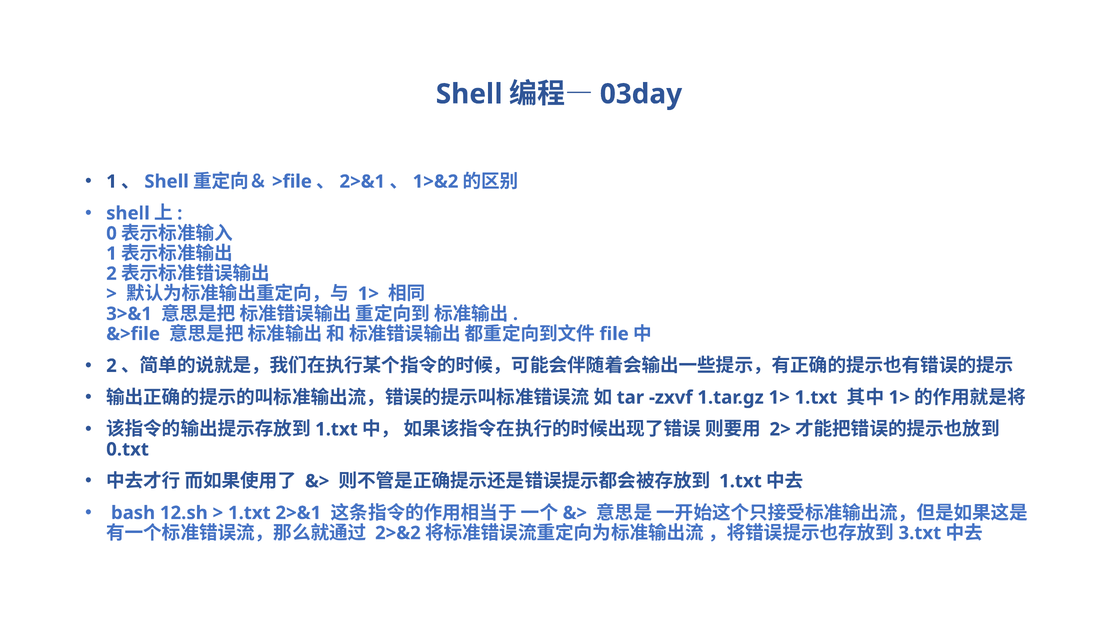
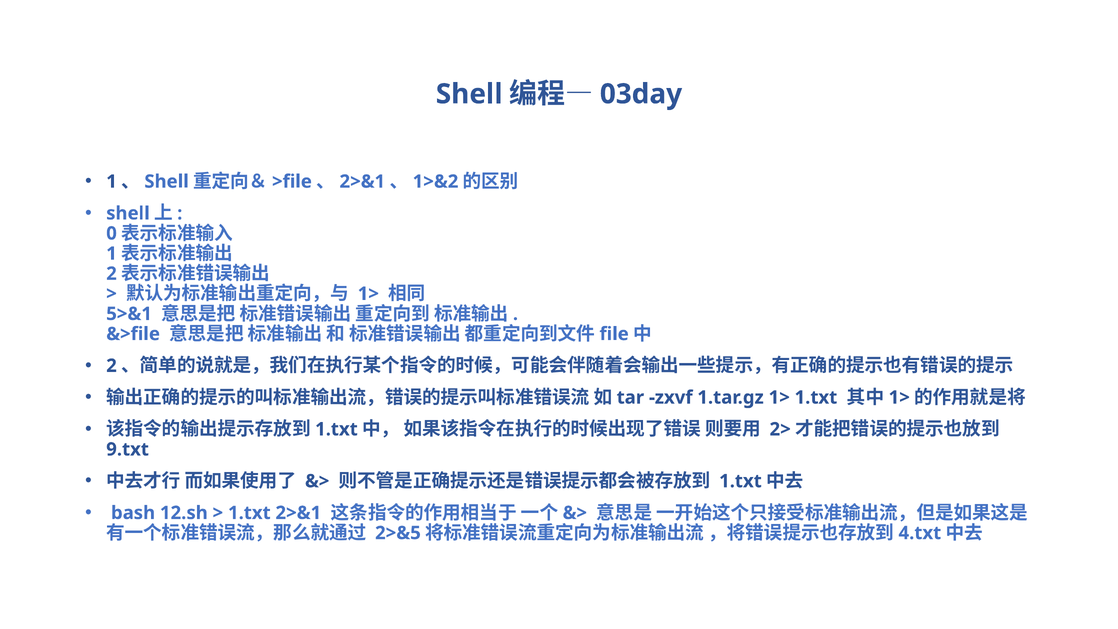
3>&1: 3>&1 -> 5>&1
0.txt: 0.txt -> 9.txt
2>&2: 2>&2 -> 2>&5
3.txt: 3.txt -> 4.txt
